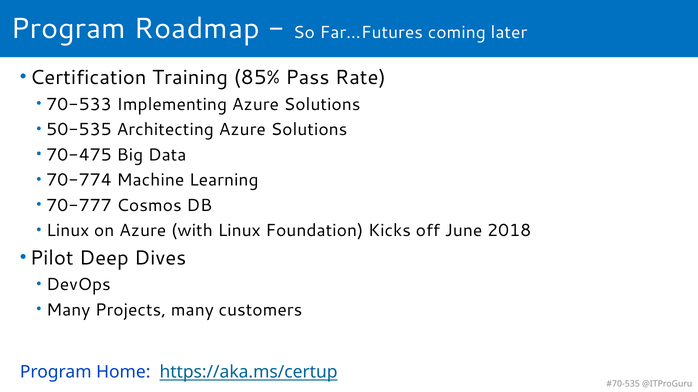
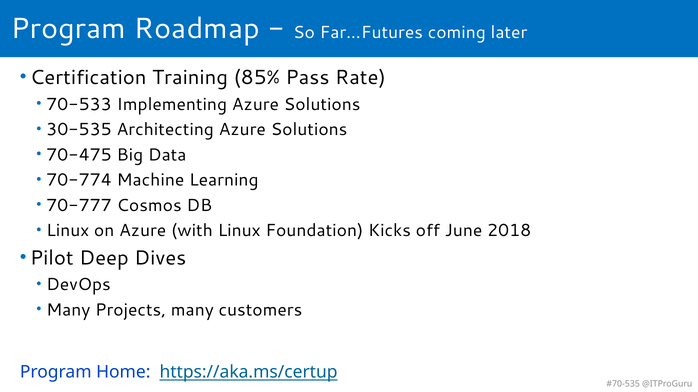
50-535: 50-535 -> 30-535
